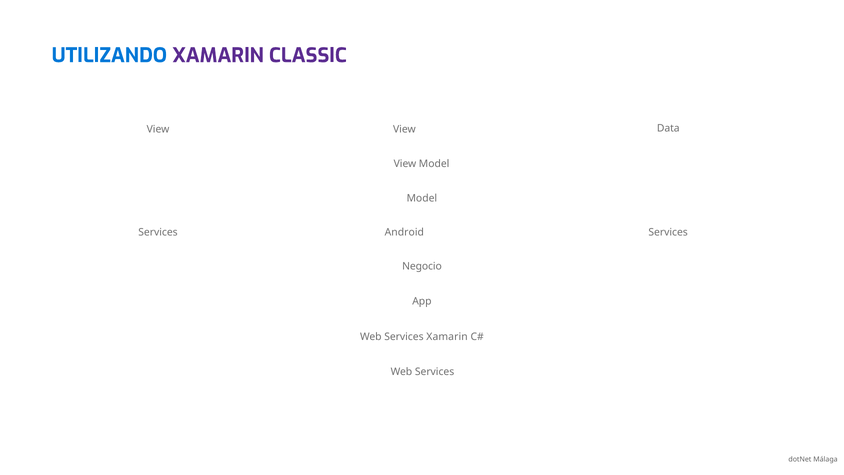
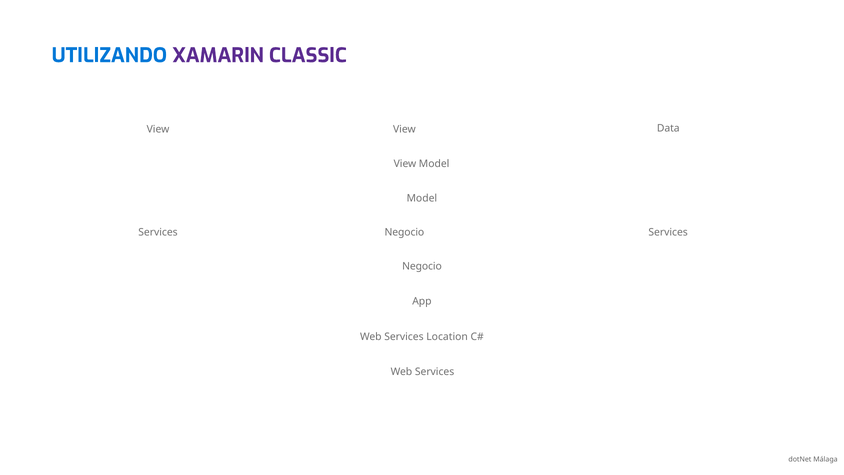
Services Android: Android -> Negocio
Services Xamarin: Xamarin -> Location
